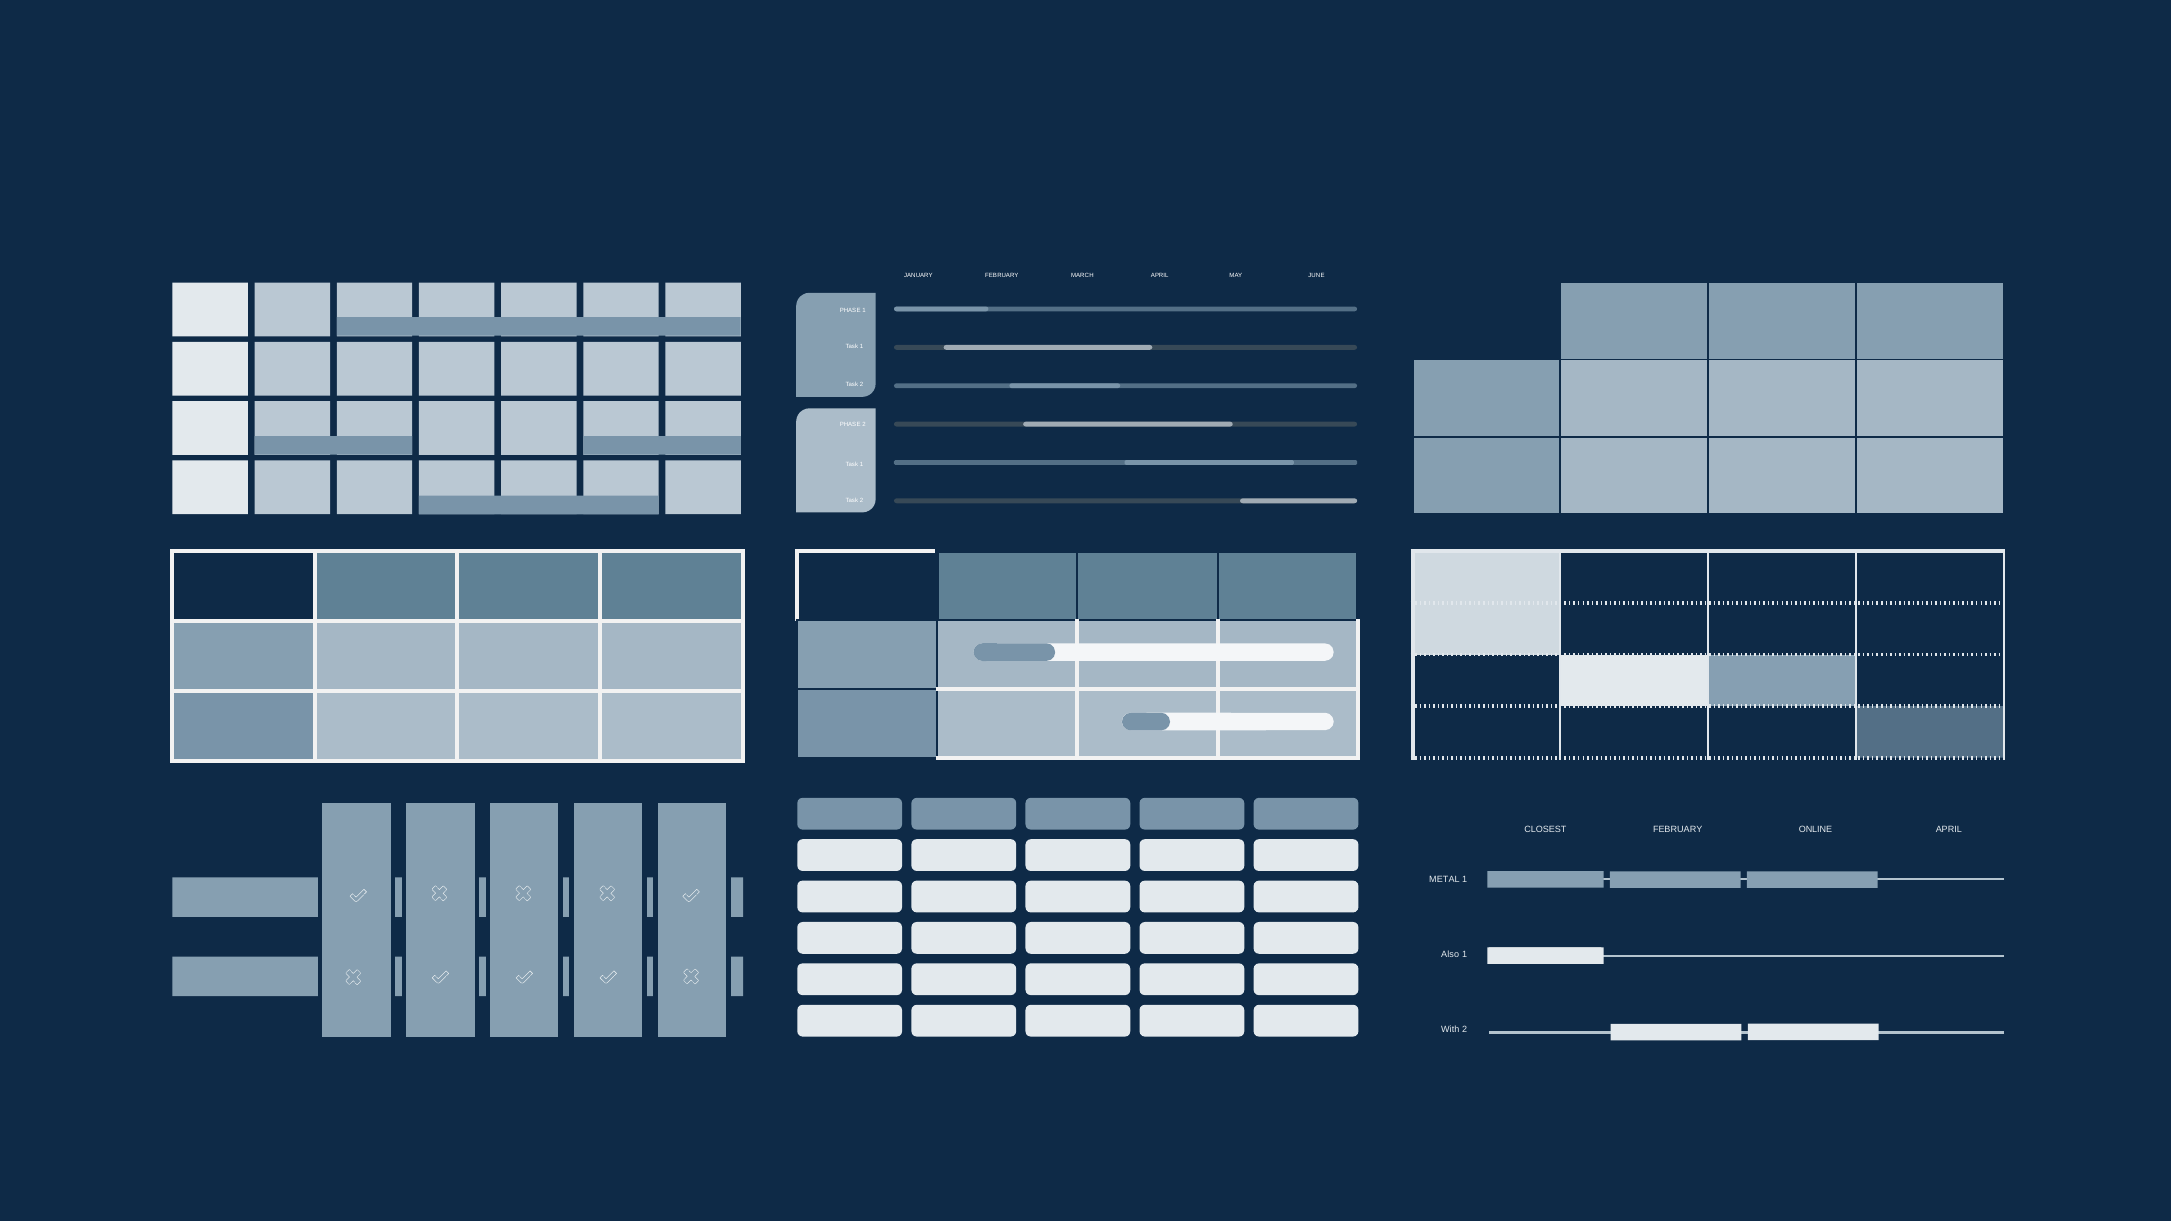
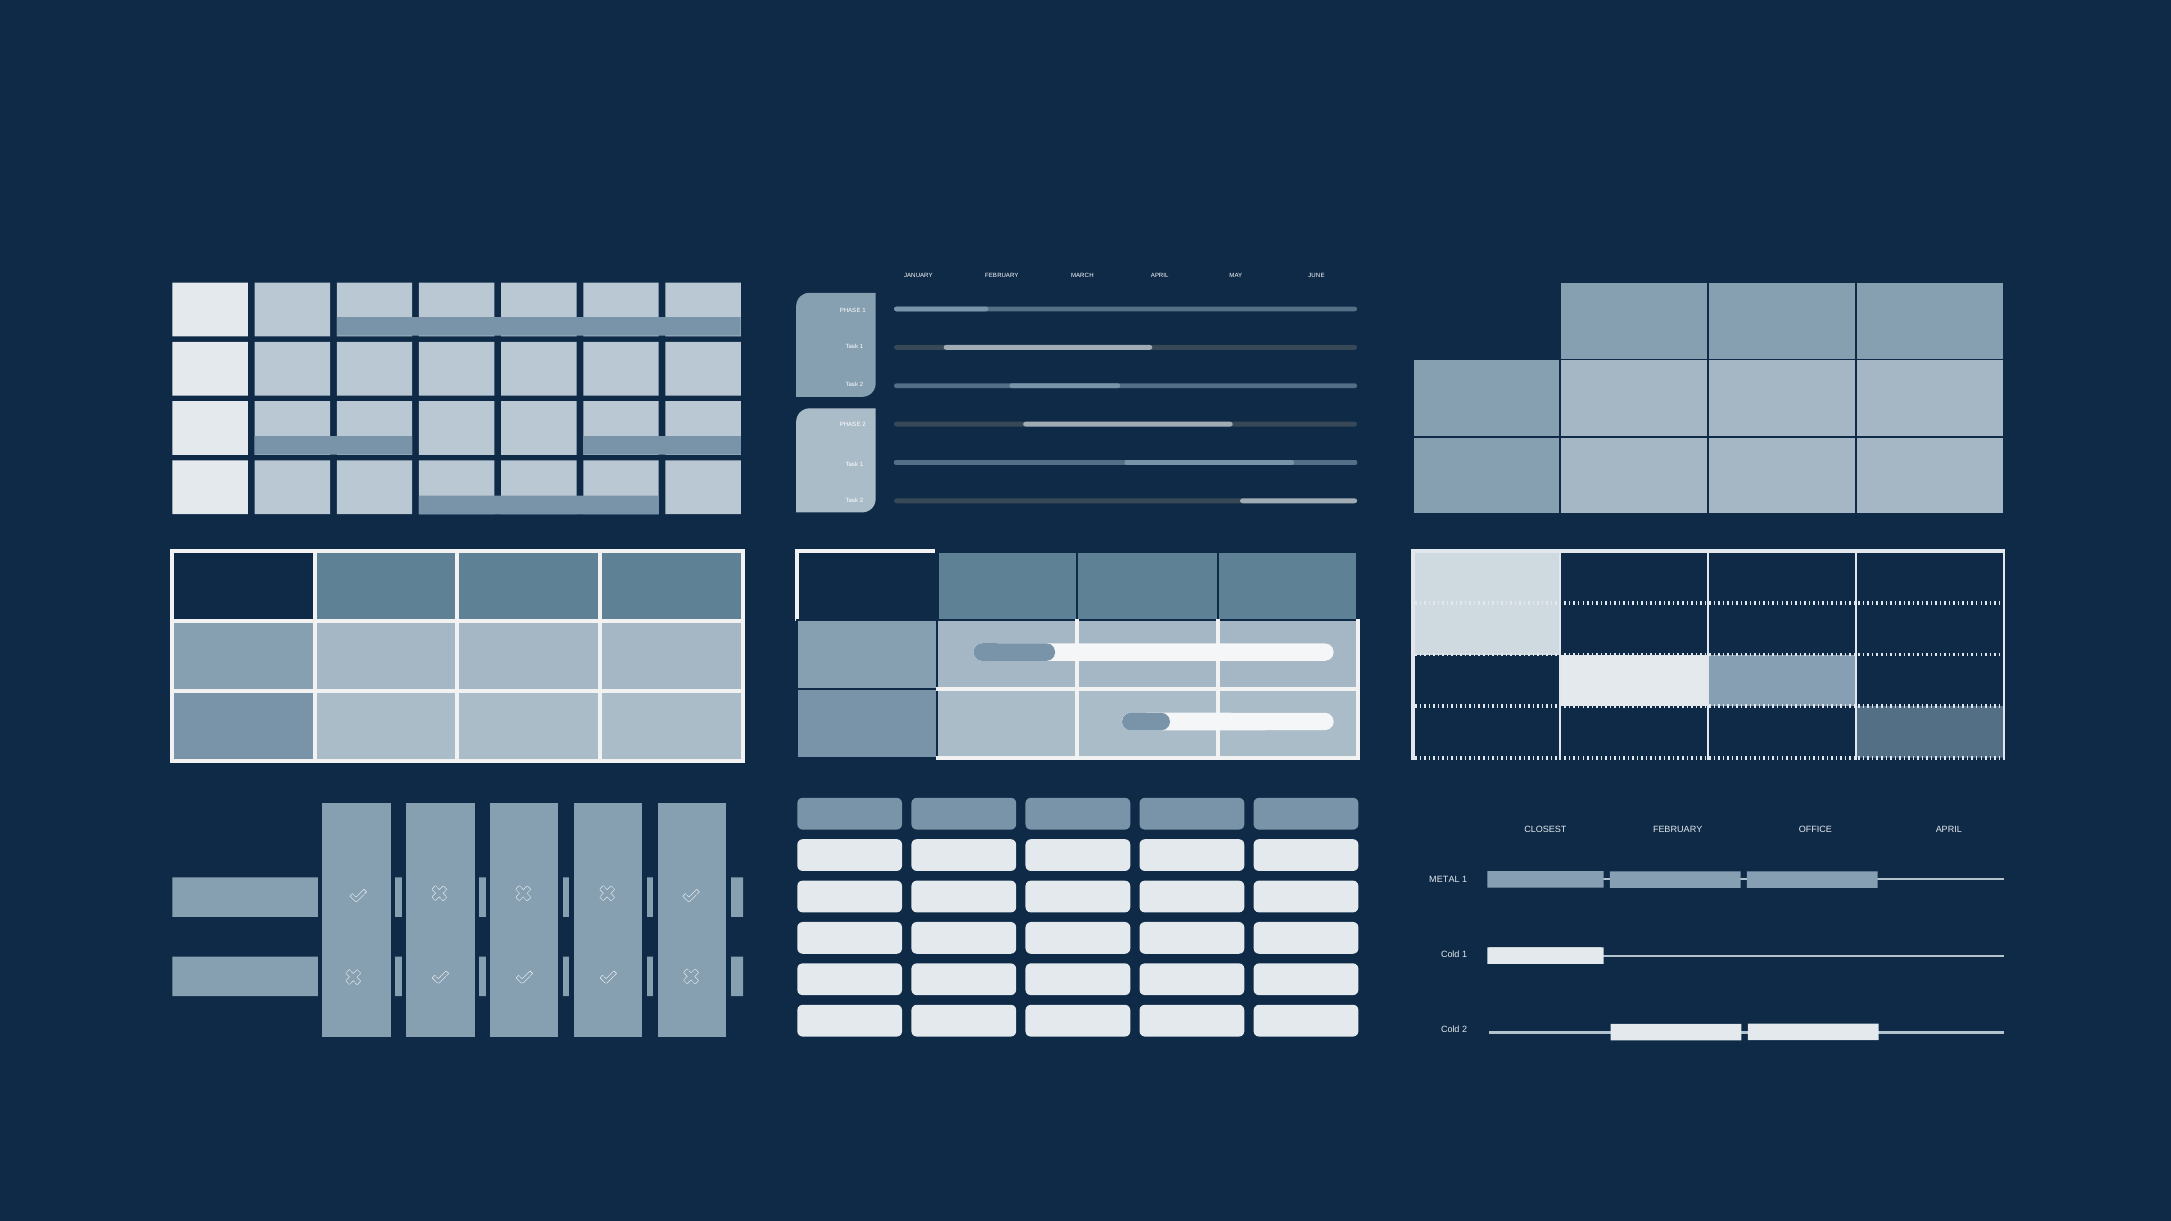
ONLINE: ONLINE -> OFFICE
Also at (1450, 955): Also -> Cold
With at (1450, 1030): With -> Cold
